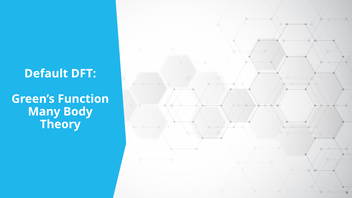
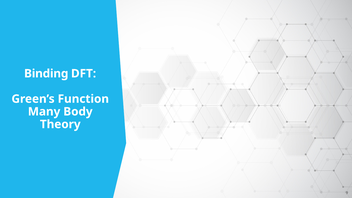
Default: Default -> Binding
